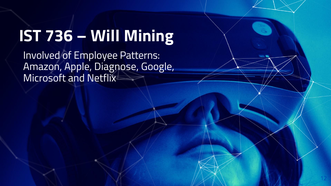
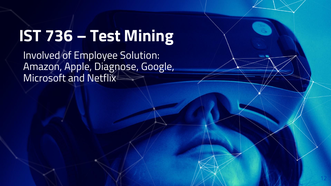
Will: Will -> Test
Patterns: Patterns -> Solution
